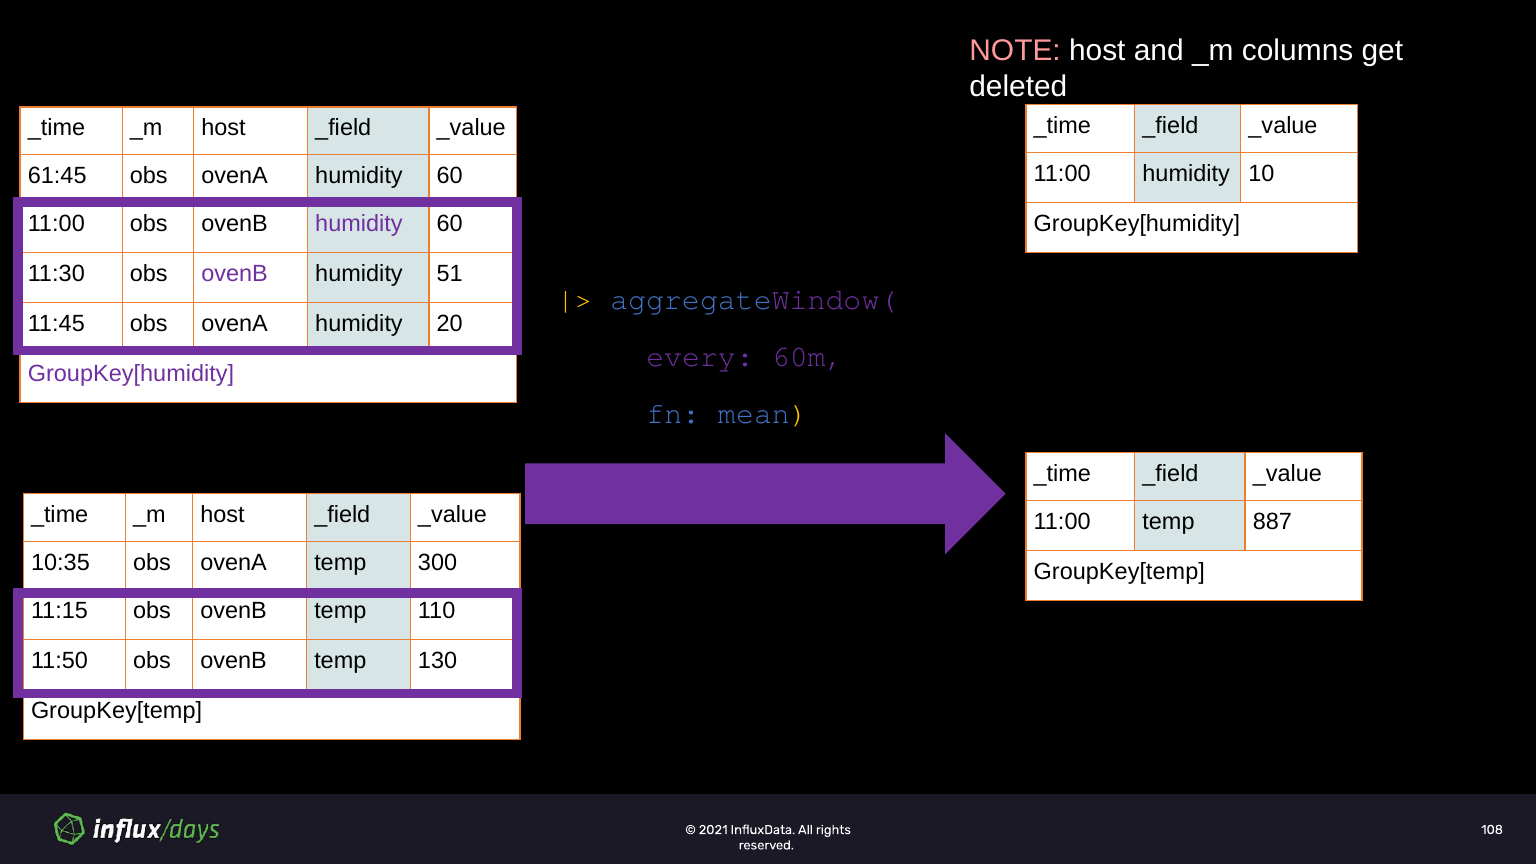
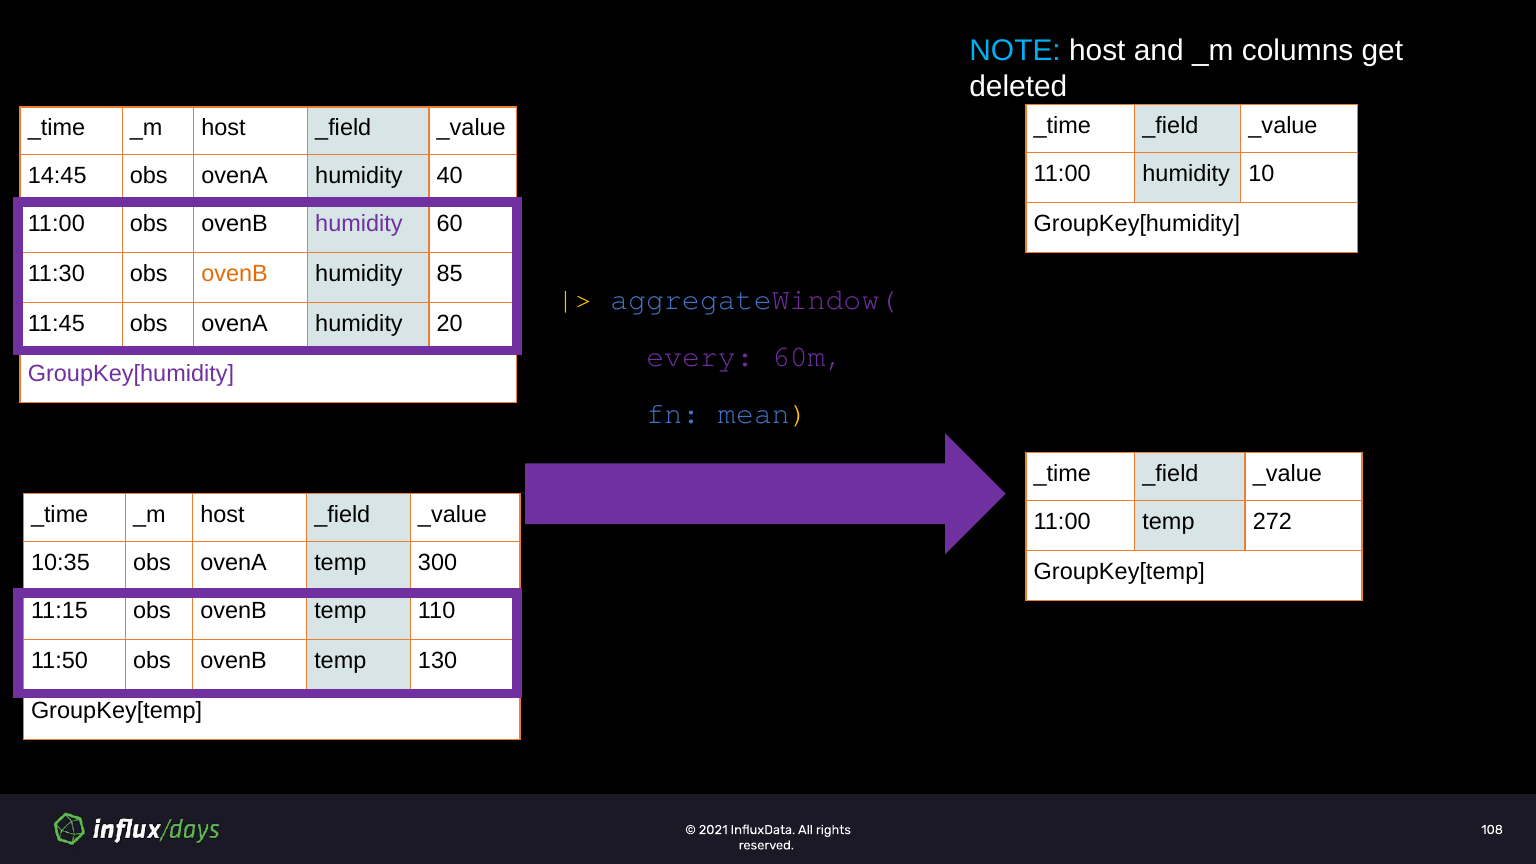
NOTE colour: pink -> light blue
61:45: 61:45 -> 14:45
ovenA humidity 60: 60 -> 40
ovenB at (234, 274) colour: purple -> orange
51: 51 -> 85
887: 887 -> 272
